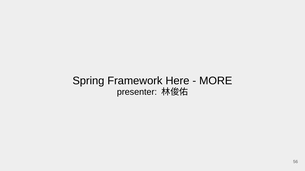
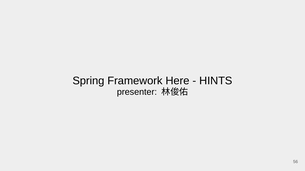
MORE: MORE -> HINTS
